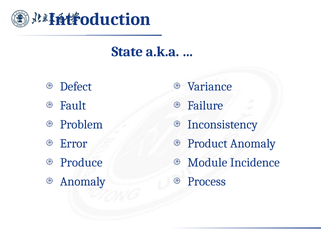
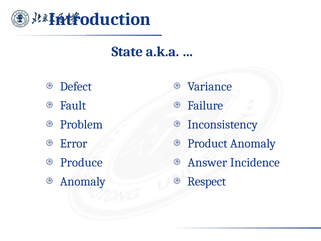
Module: Module -> Answer
Process: Process -> Respect
